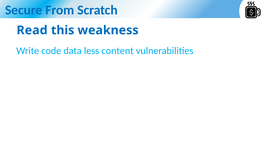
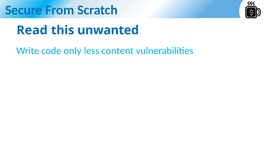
weakness: weakness -> unwanted
data: data -> only
